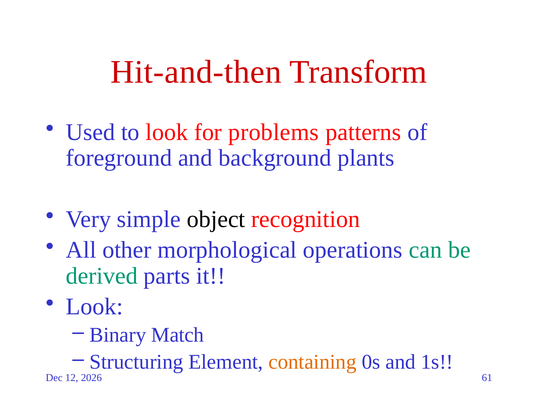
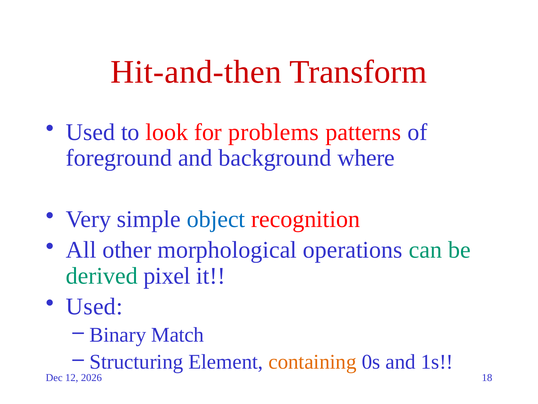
plants: plants -> where
object colour: black -> blue
parts: parts -> pixel
Look at (94, 306): Look -> Used
61: 61 -> 18
